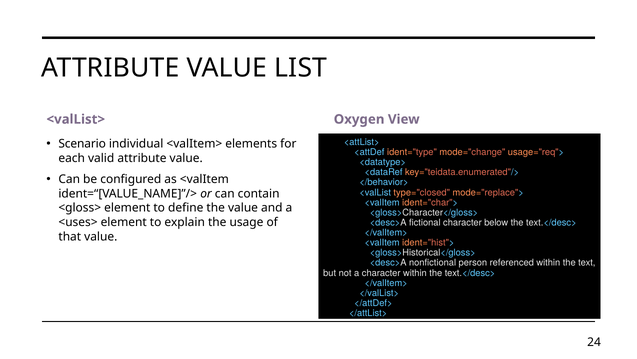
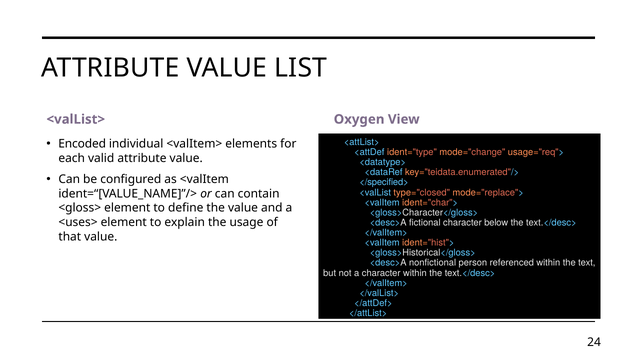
Scenario: Scenario -> Encoded
</behavior>: </behavior> -> </specified>
